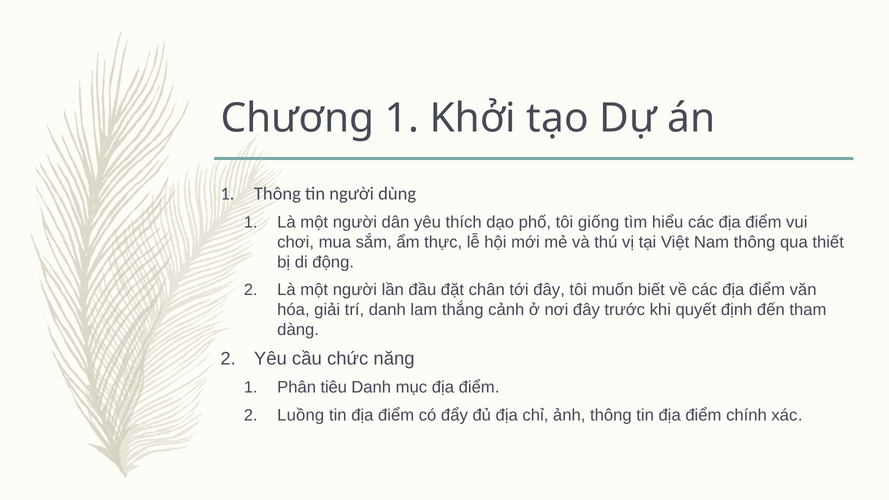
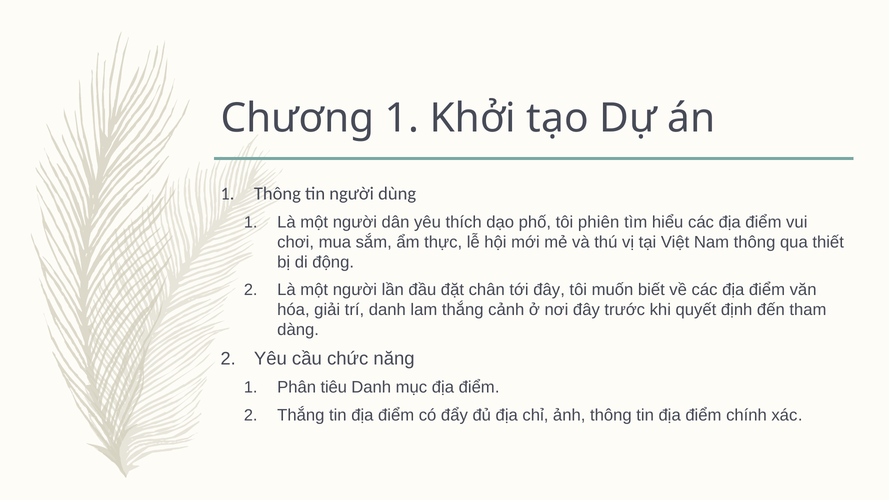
giống: giống -> phiên
Luồng at (301, 415): Luồng -> Thắng
